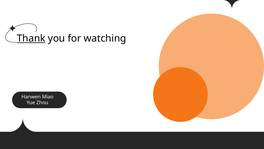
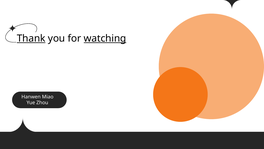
watching underline: none -> present
